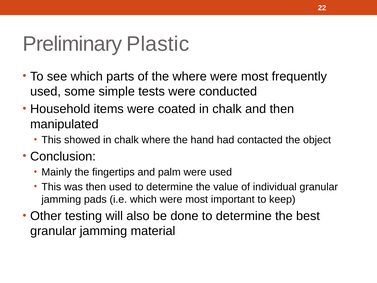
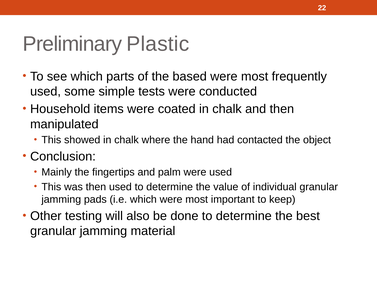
the where: where -> based
